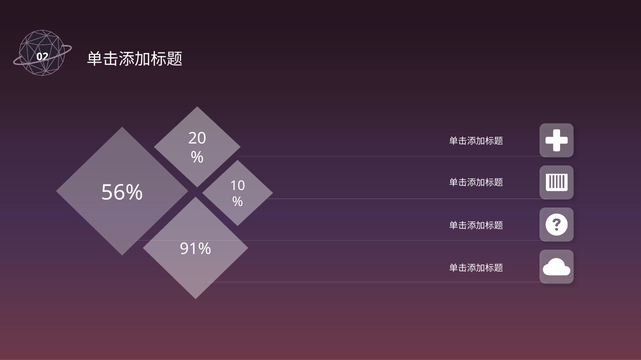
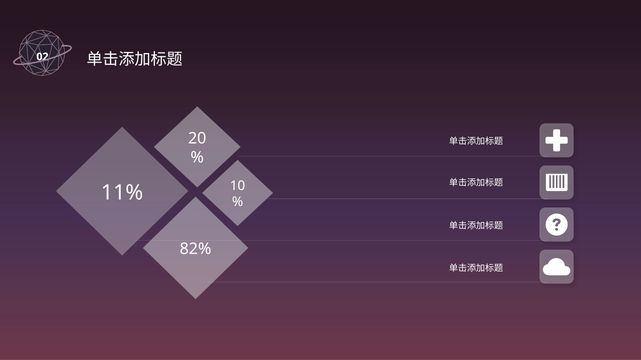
56%: 56% -> 11%
91%: 91% -> 82%
